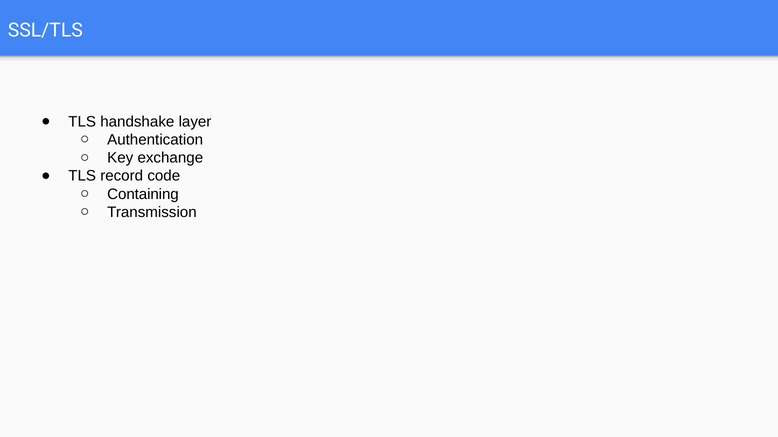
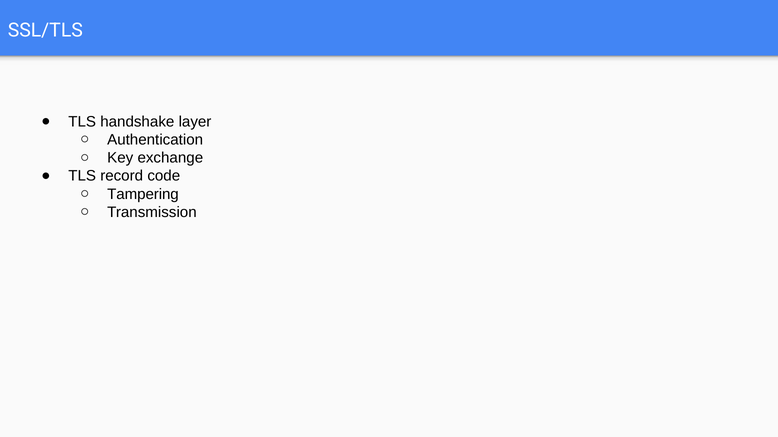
Containing: Containing -> Tampering
